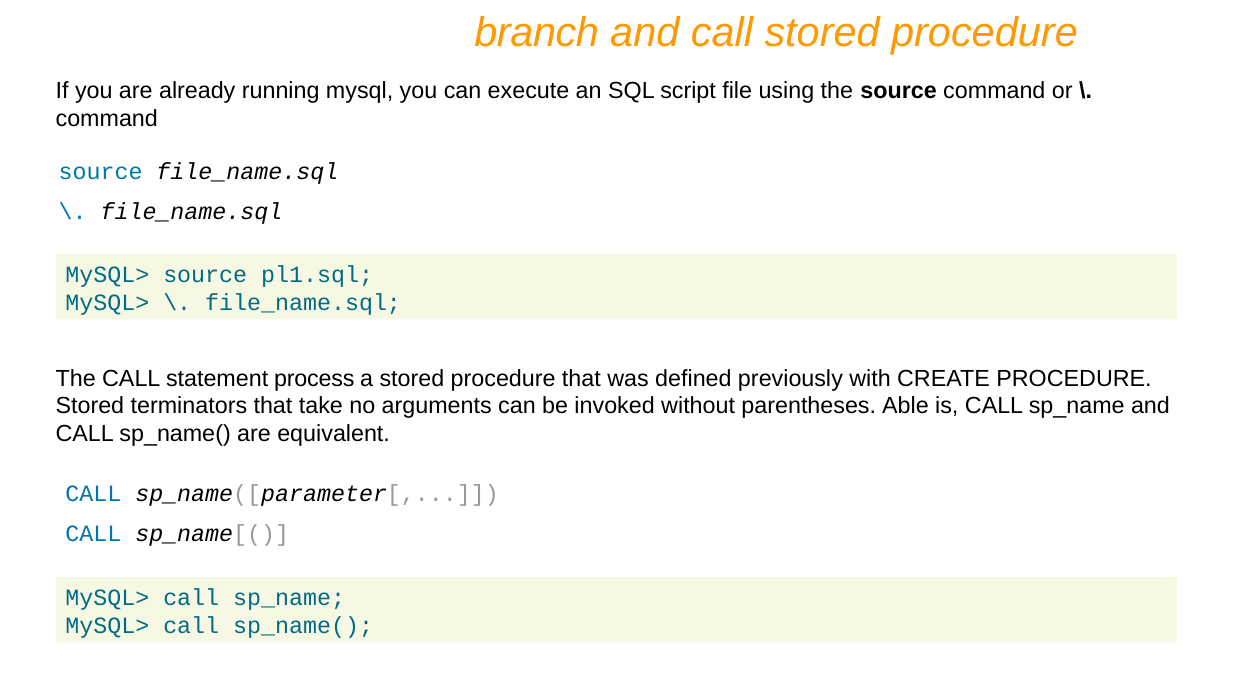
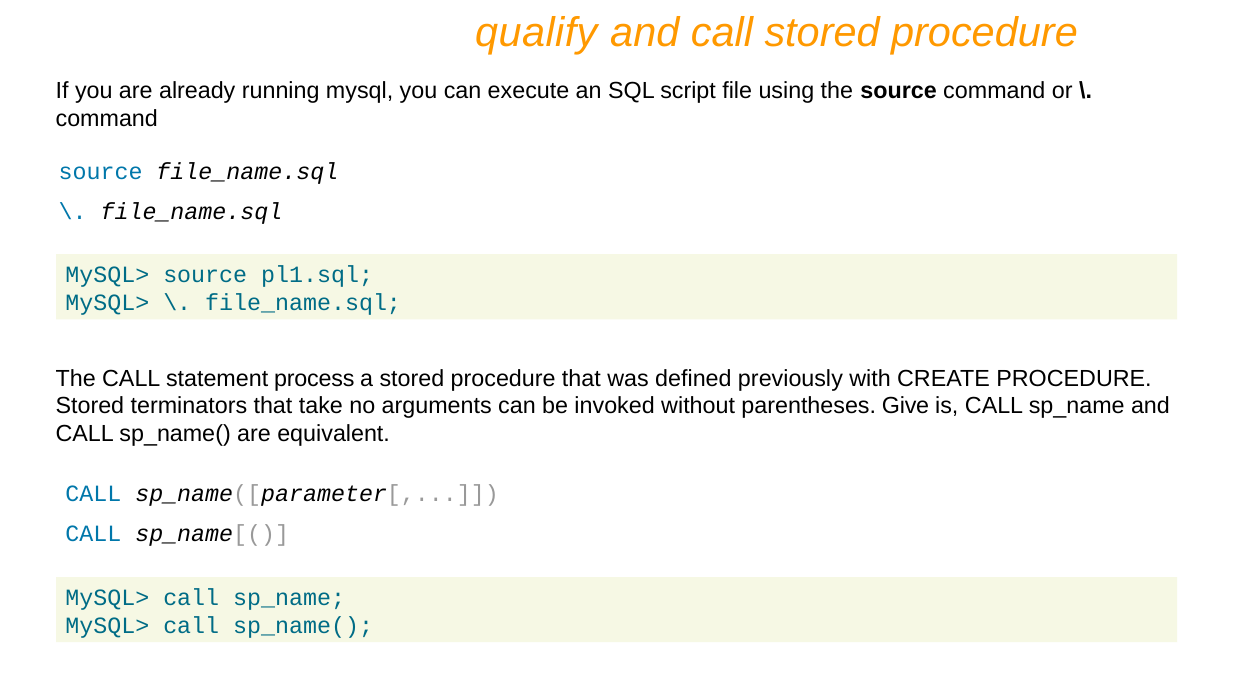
branch: branch -> qualify
Able: Able -> Give
